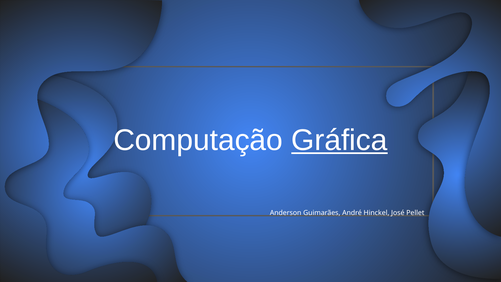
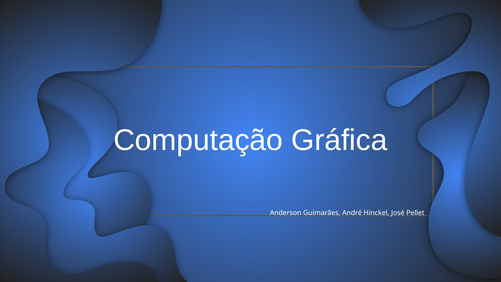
Gráfica underline: present -> none
